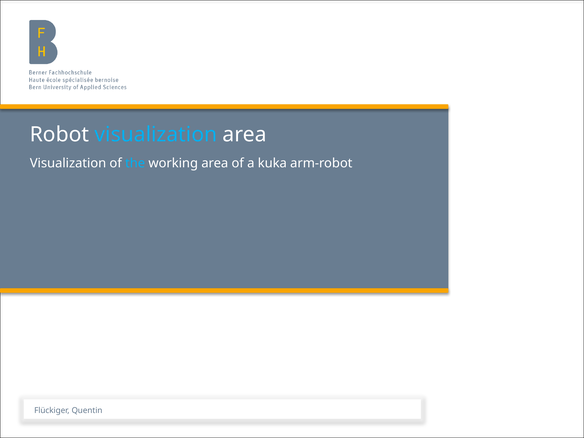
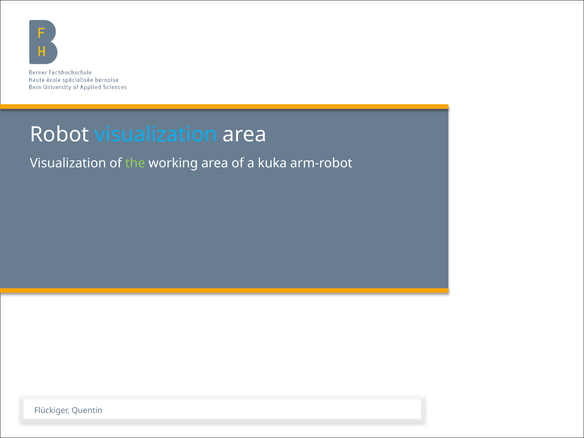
the colour: light blue -> light green
